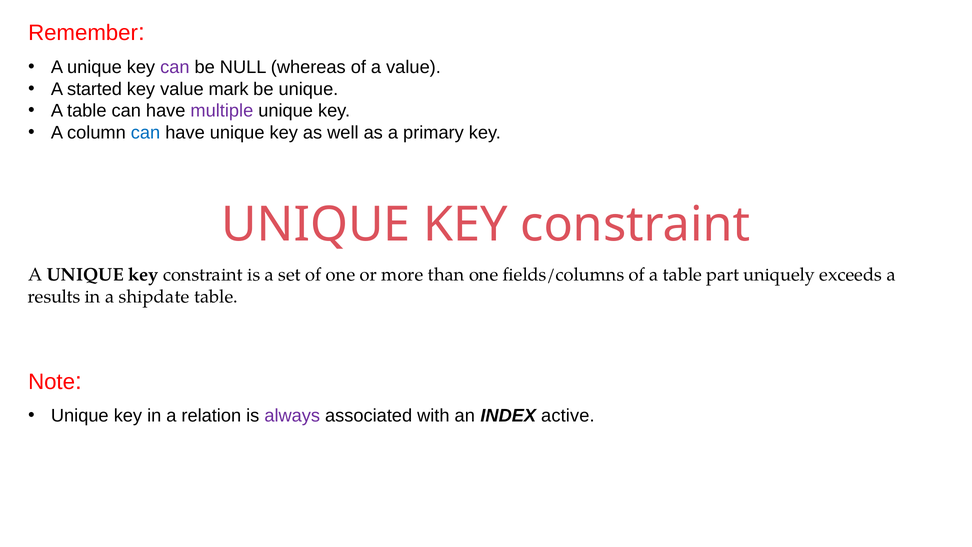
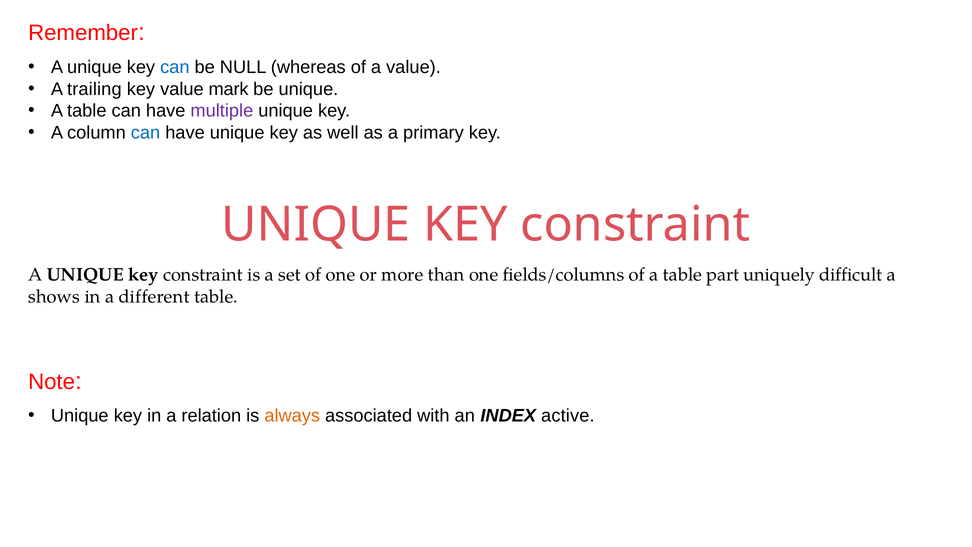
can at (175, 67) colour: purple -> blue
started: started -> trailing
exceeds: exceeds -> difficult
results: results -> shows
shipdate: shipdate -> different
always colour: purple -> orange
